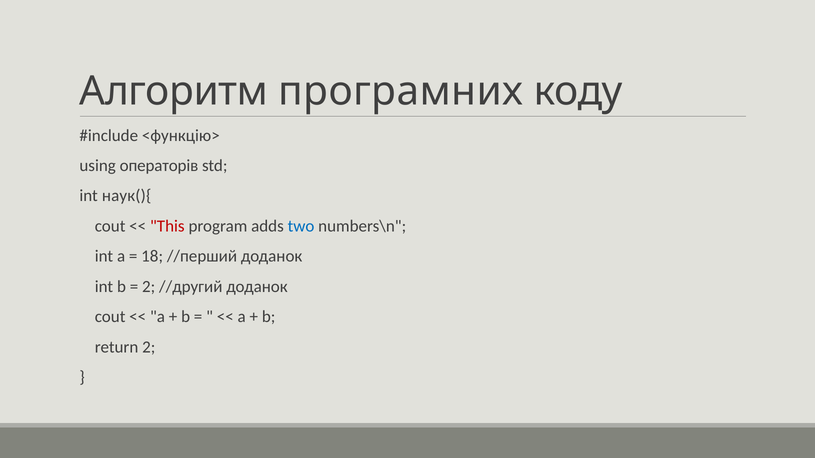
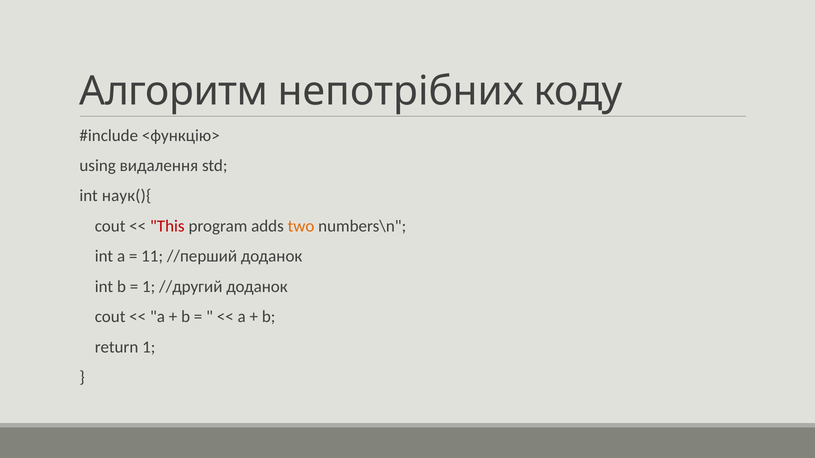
програмних: програмних -> непотрібних
операторів: операторів -> видалення
two colour: blue -> orange
18: 18 -> 11
2 at (149, 287): 2 -> 1
return 2: 2 -> 1
